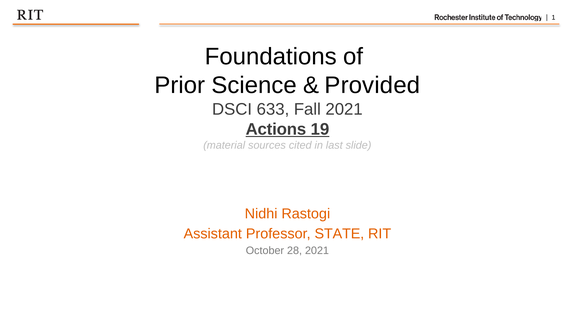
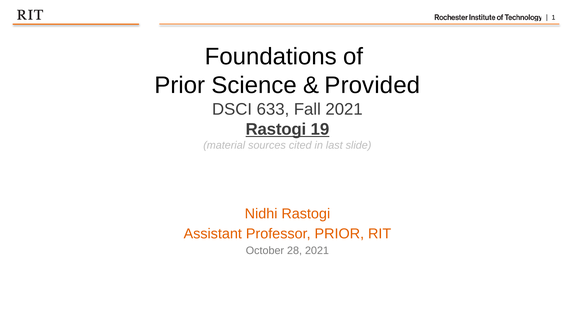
Actions at (276, 129): Actions -> Rastogi
Professor STATE: STATE -> PRIOR
